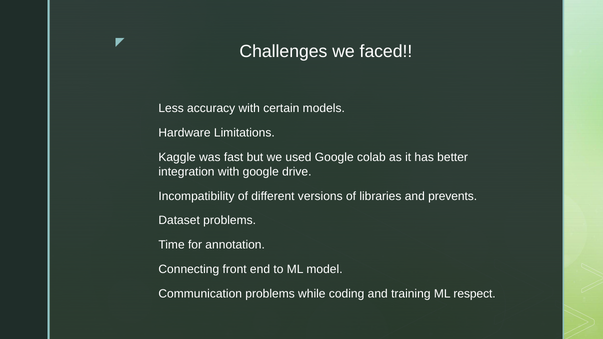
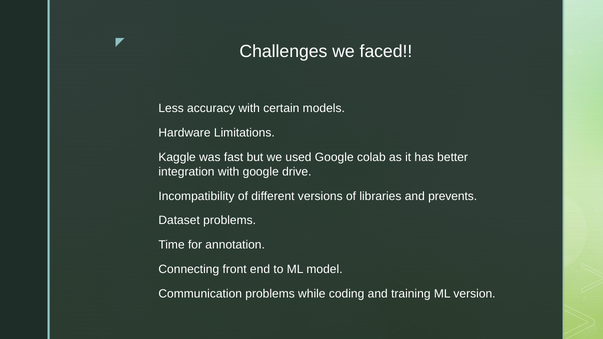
respect: respect -> version
